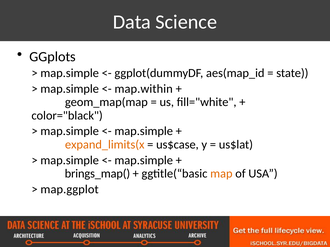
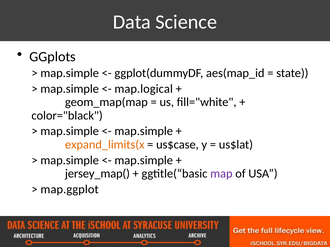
map.within: map.within -> map.logical
brings_map(: brings_map( -> jersey_map(
map colour: orange -> purple
